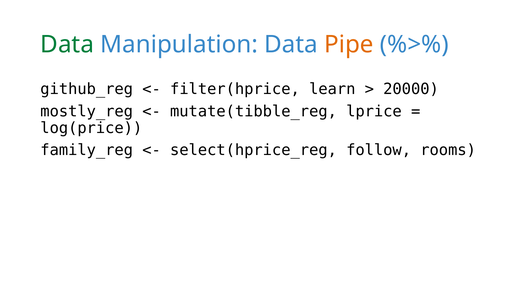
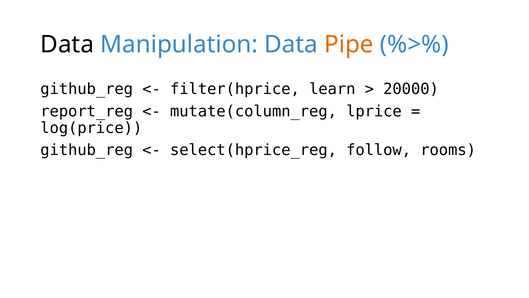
Data at (67, 44) colour: green -> black
mostly_reg: mostly_reg -> report_reg
mutate(tibble_reg: mutate(tibble_reg -> mutate(column_reg
family_reg at (87, 150): family_reg -> github_reg
